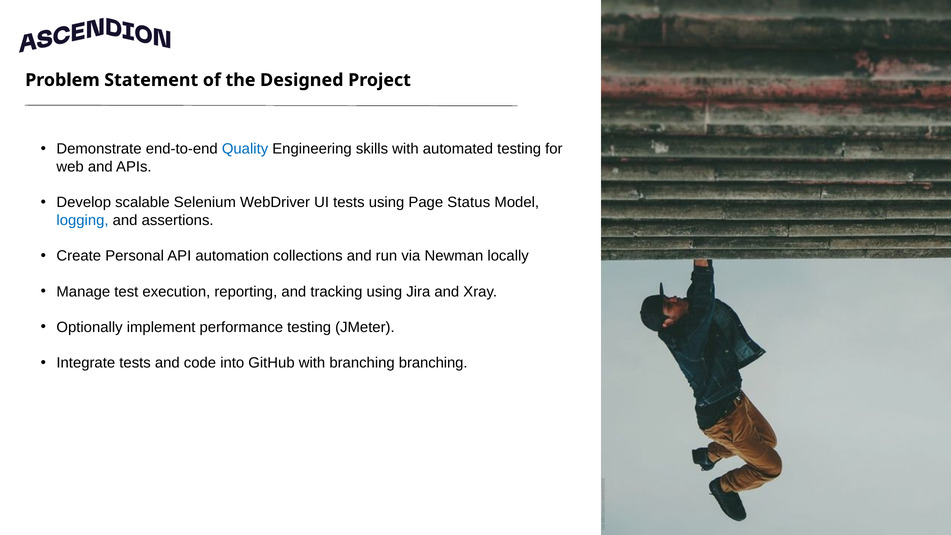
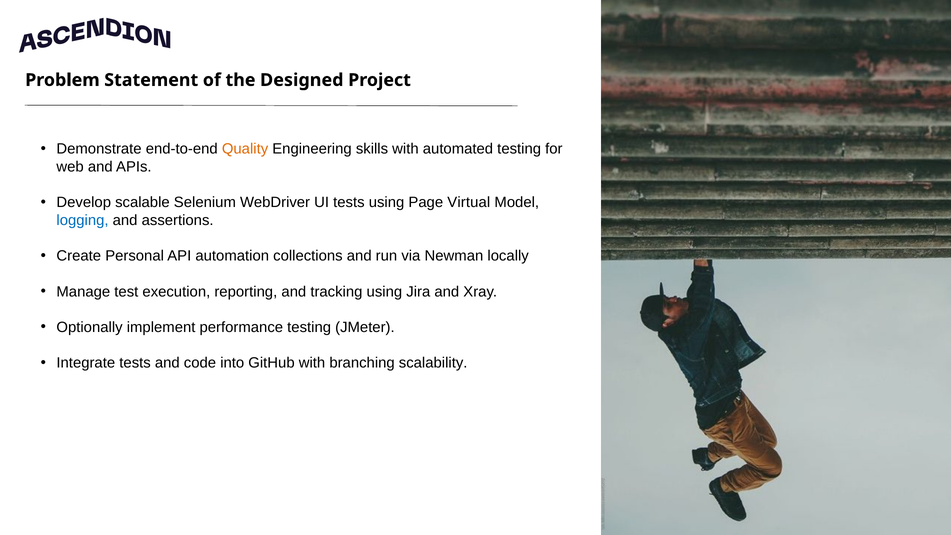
Quality colour: blue -> orange
Status: Status -> Virtual
branching branching: branching -> scalability
